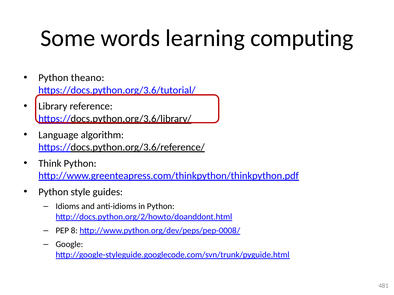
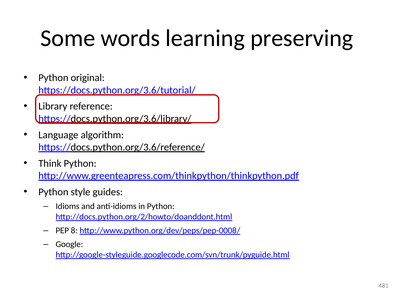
computing: computing -> preserving
theano: theano -> original
